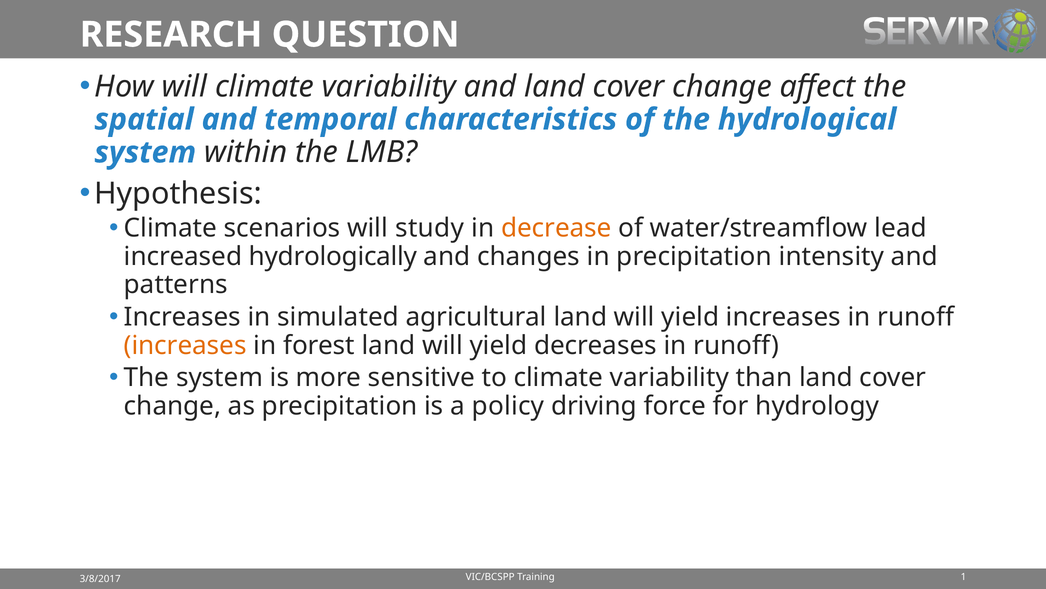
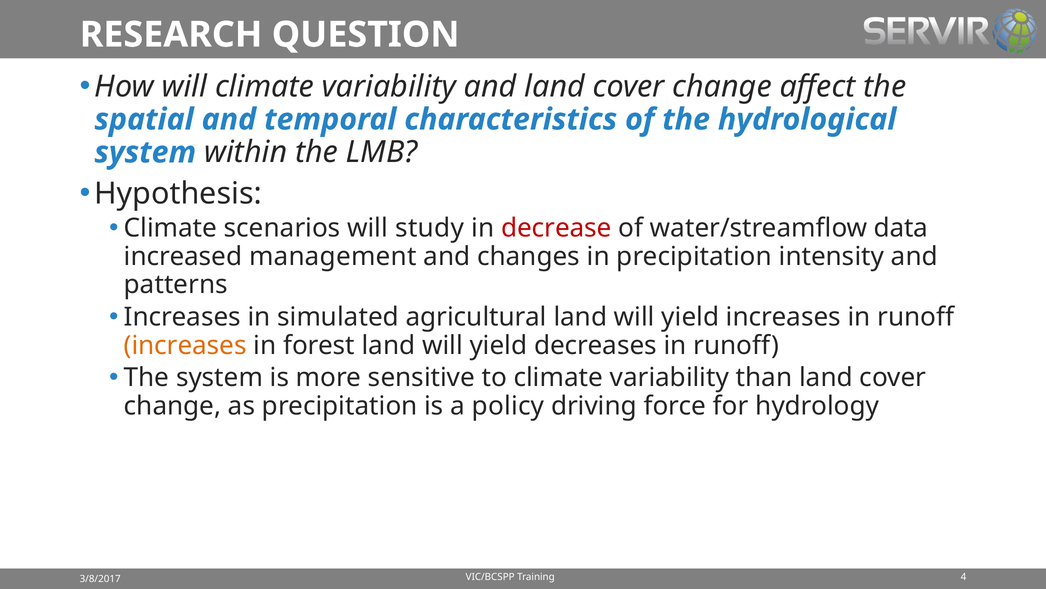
decrease colour: orange -> red
lead: lead -> data
hydrologically: hydrologically -> management
1: 1 -> 4
